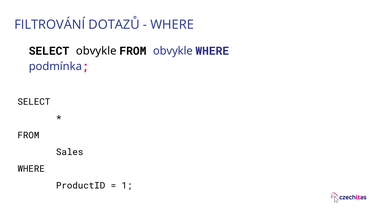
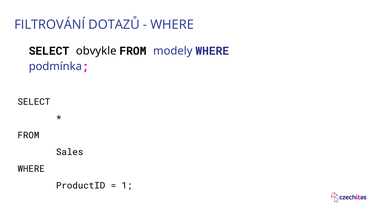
FROM obvykle: obvykle -> modely
